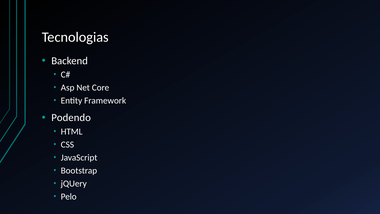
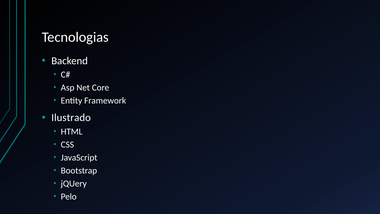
Podendo: Podendo -> Ilustrado
